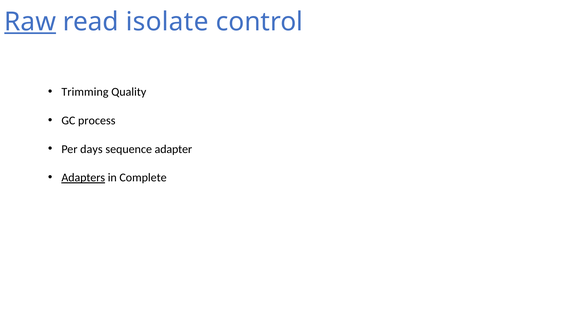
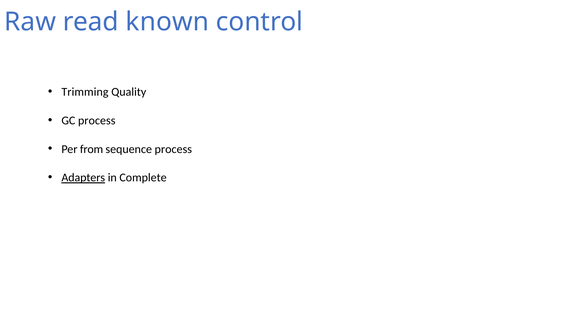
Raw underline: present -> none
isolate: isolate -> known
days: days -> from
sequence adapter: adapter -> process
